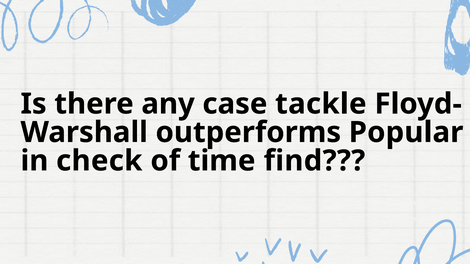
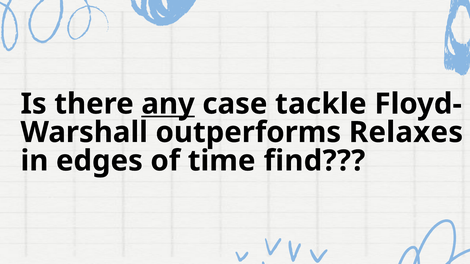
any underline: none -> present
Popular: Popular -> Relaxes
check: check -> edges
